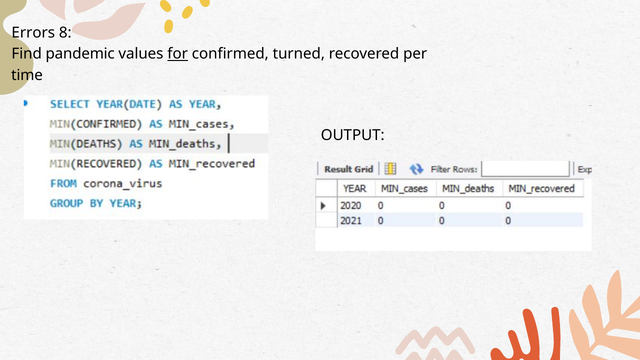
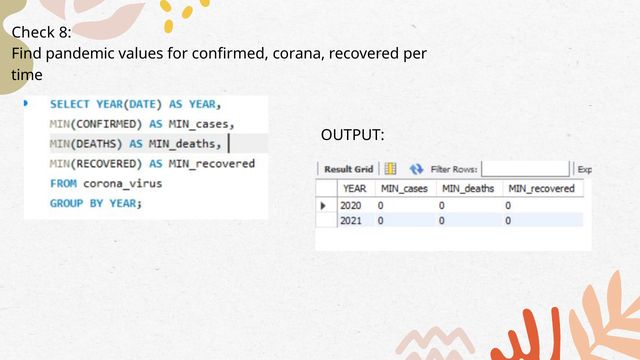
Errors: Errors -> Check
for underline: present -> none
turned: turned -> corana
